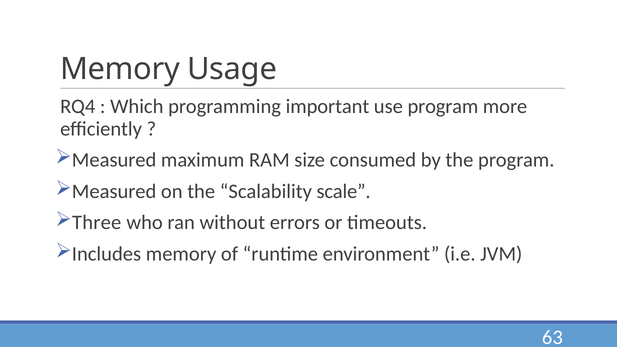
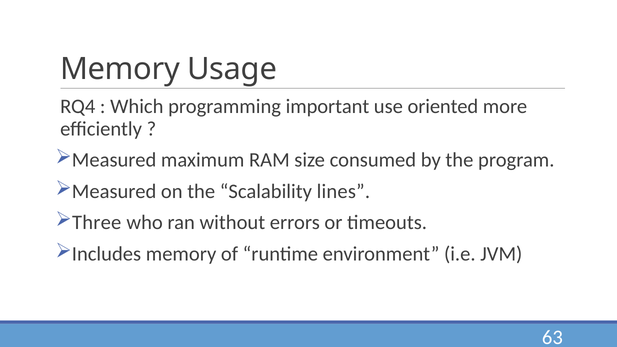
use program: program -> oriented
scale: scale -> lines
